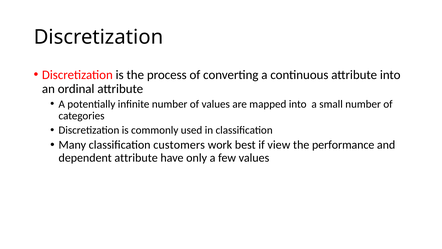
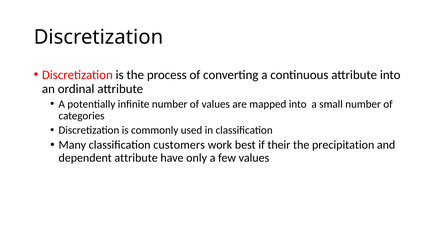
view: view -> their
performance: performance -> precipitation
